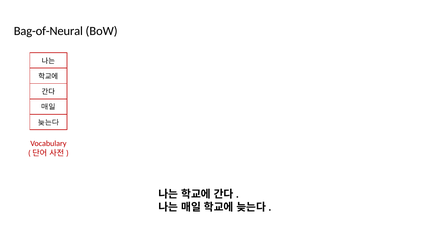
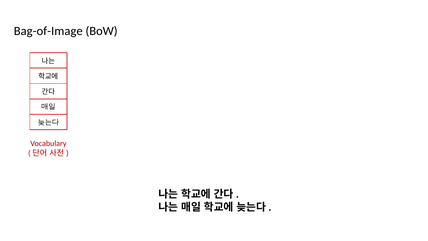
Bag-of-Neural: Bag-of-Neural -> Bag-of-Image
